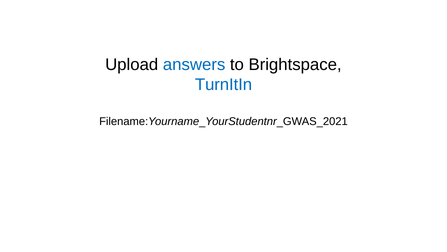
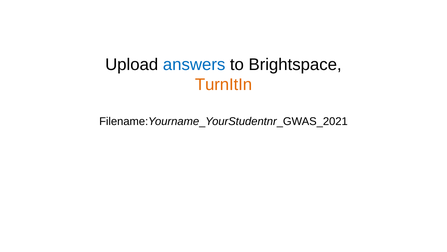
TurnItIn colour: blue -> orange
